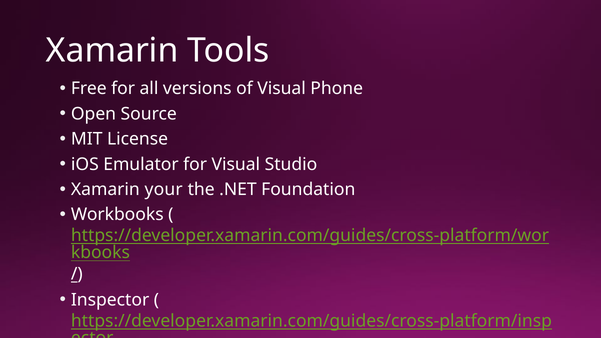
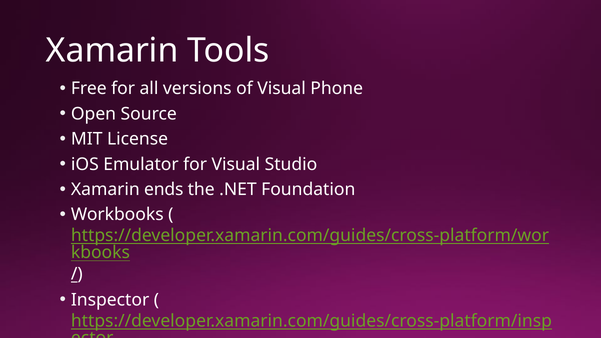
your: your -> ends
